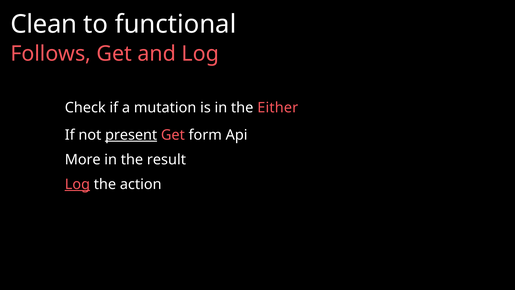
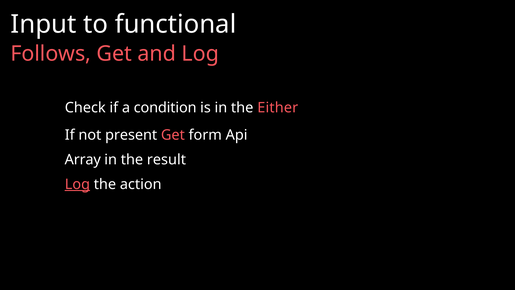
Clean: Clean -> Input
mutation: mutation -> condition
present underline: present -> none
More: More -> Array
